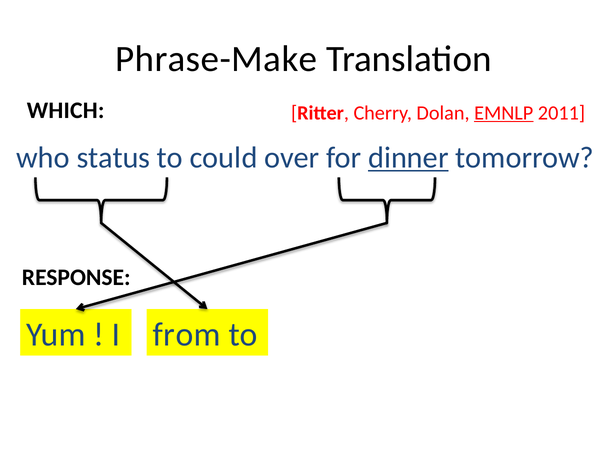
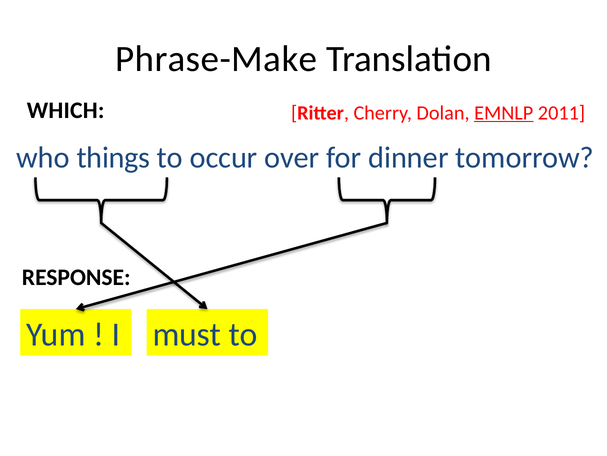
status: status -> things
could: could -> occur
dinner underline: present -> none
from: from -> must
